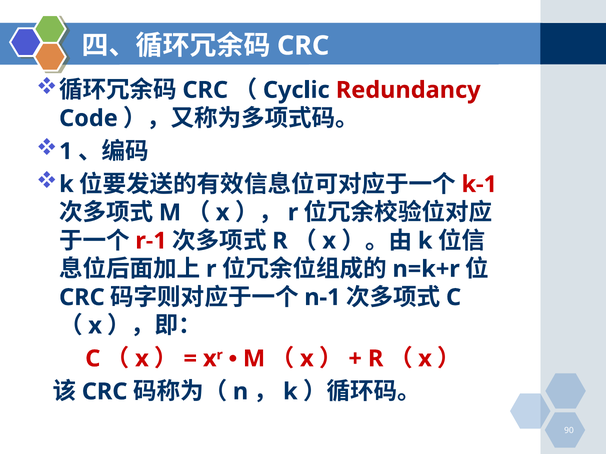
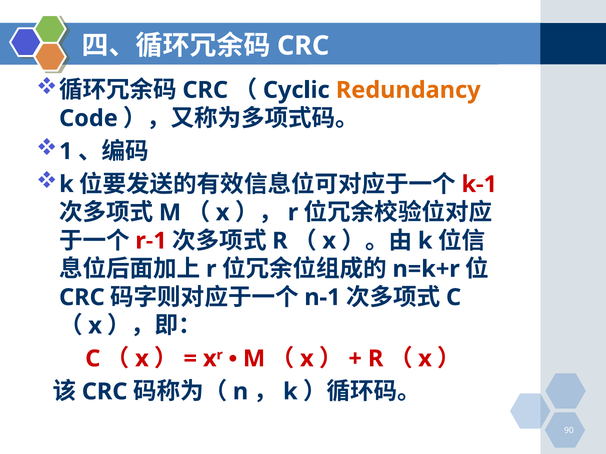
Redundancy colour: red -> orange
